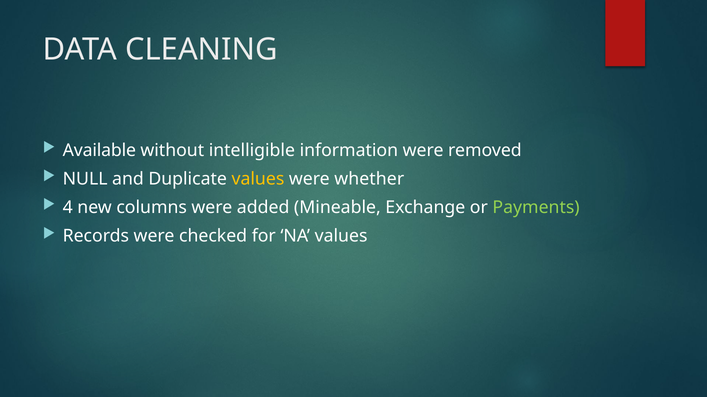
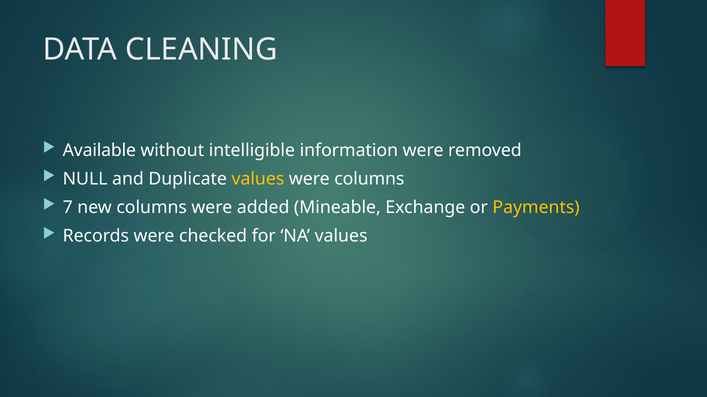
were whether: whether -> columns
4: 4 -> 7
Payments colour: light green -> yellow
